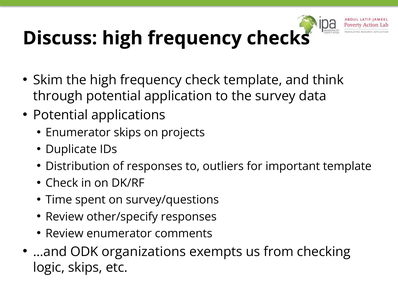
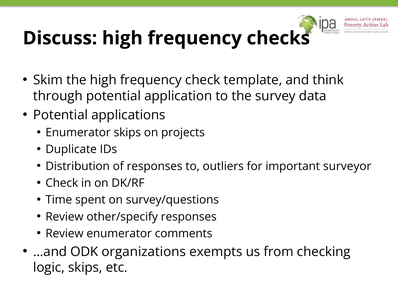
important template: template -> surveyor
